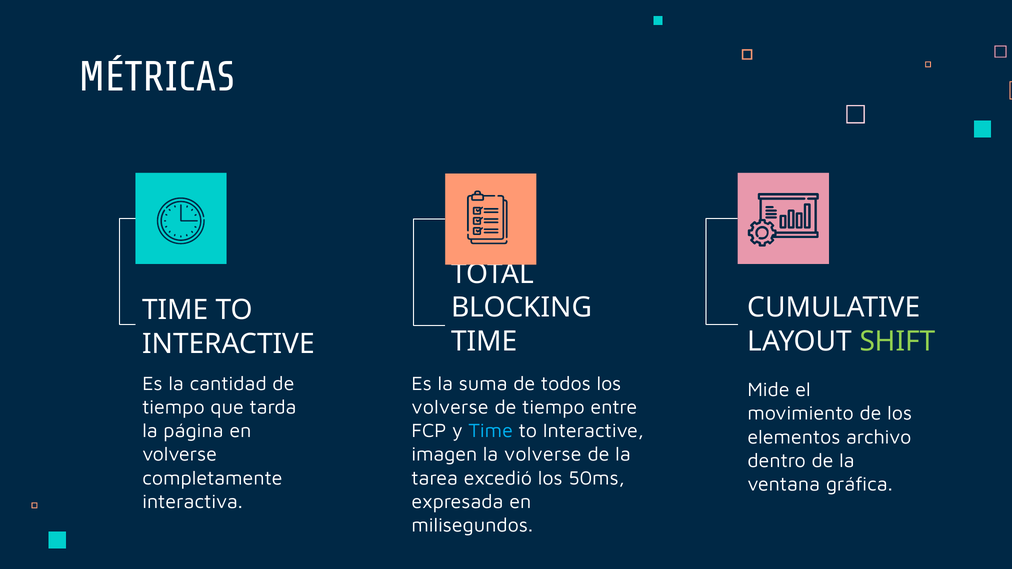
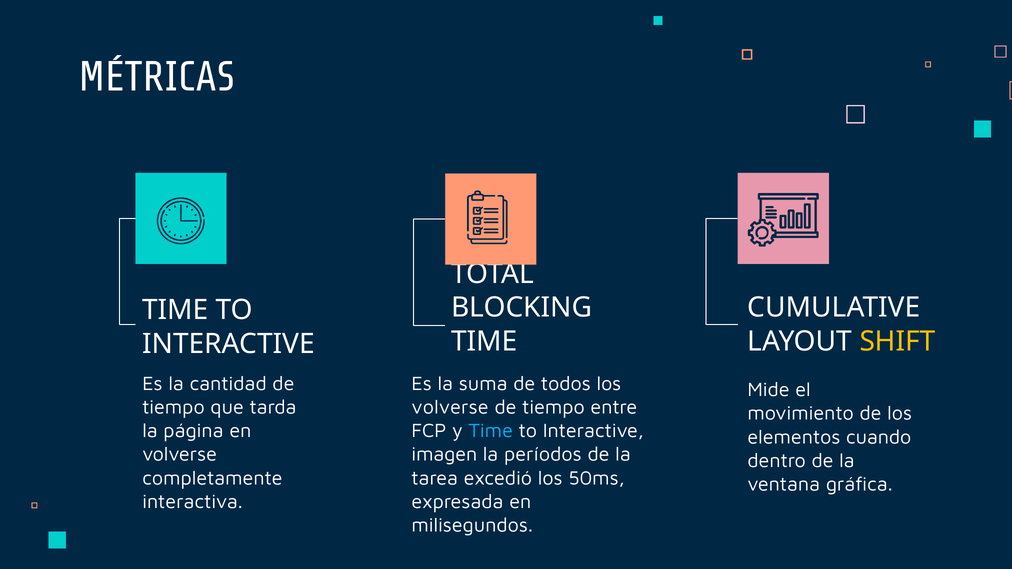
SHIFT colour: light green -> yellow
archivo: archivo -> cuando
la volverse: volverse -> períodos
